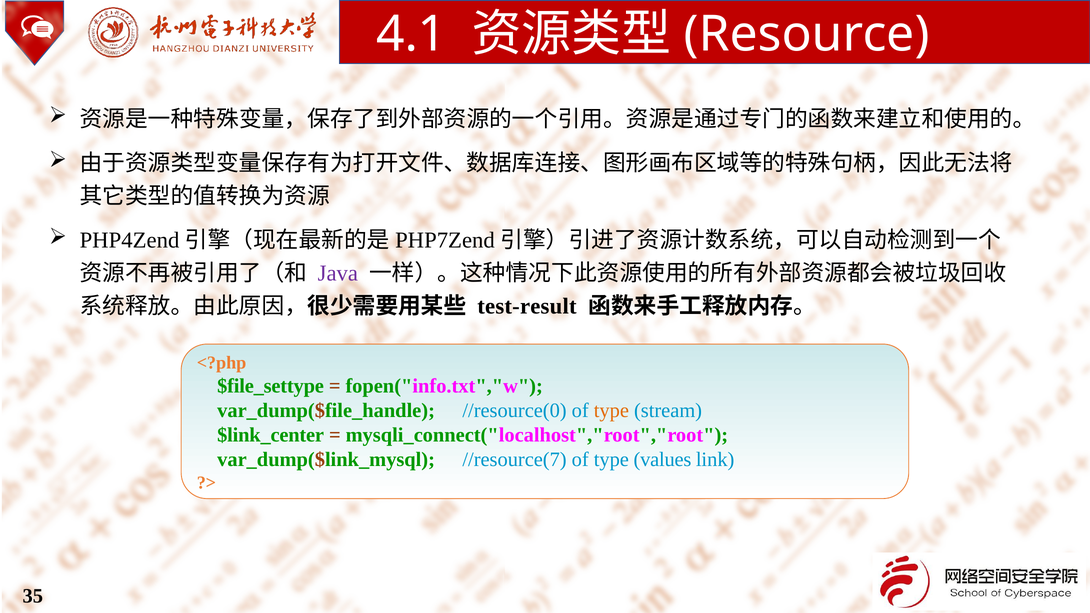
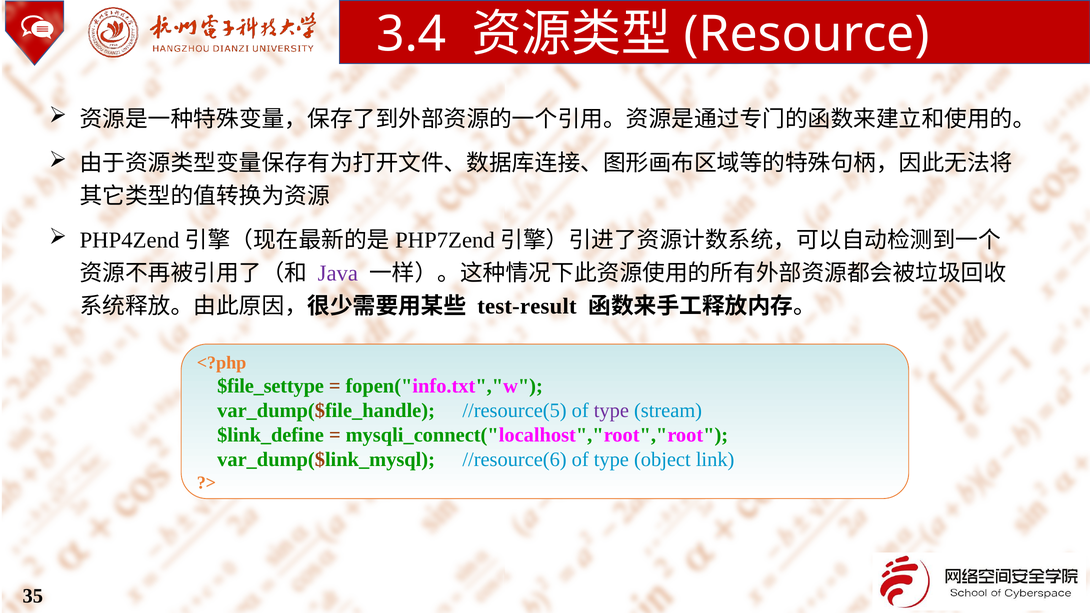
4.1: 4.1 -> 3.4
//resource(0: //resource(0 -> //resource(5
type at (611, 411) colour: orange -> purple
$link_center: $link_center -> $link_define
//resource(7: //resource(7 -> //resource(6
values: values -> object
